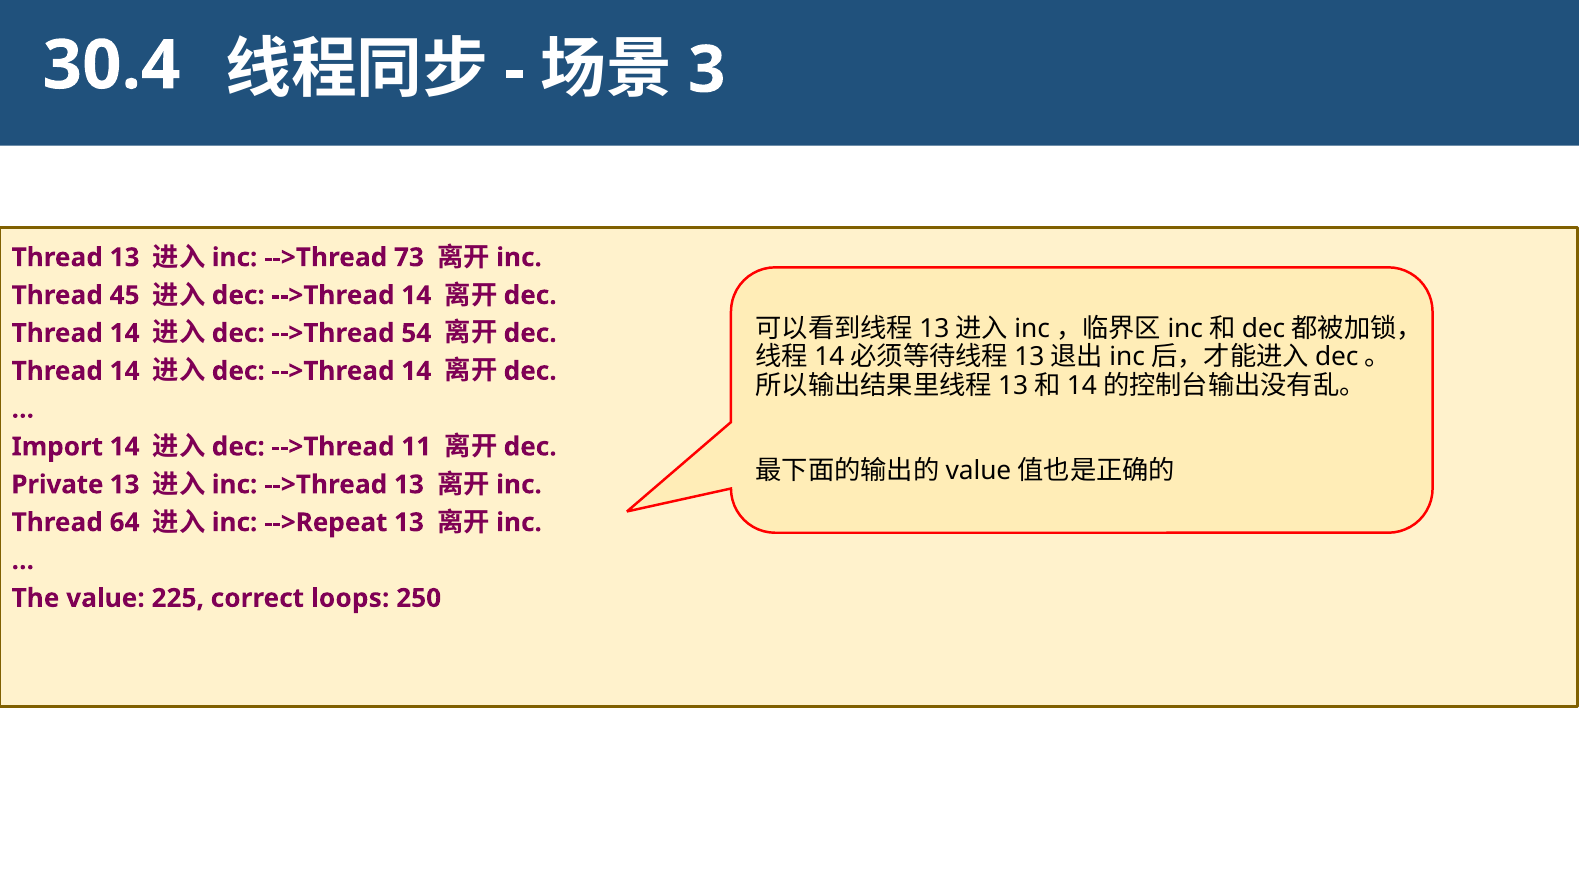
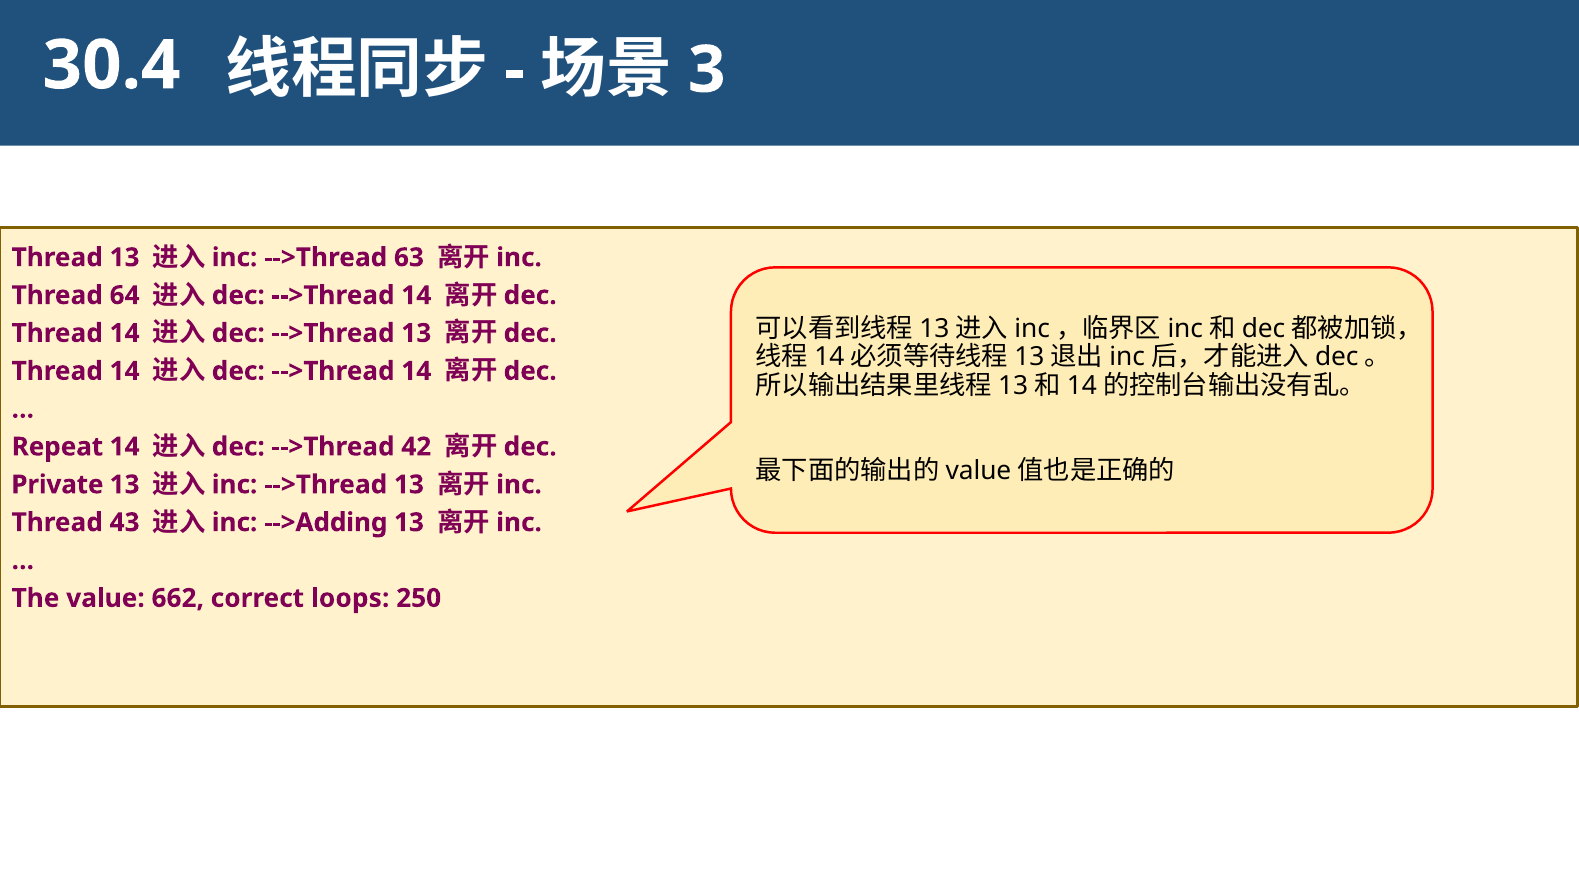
73: 73 -> 63
45: 45 -> 64
54 at (416, 333): 54 -> 13
Import: Import -> Repeat
11: 11 -> 42
64: 64 -> 43
-->Repeat: -->Repeat -> -->Adding
225: 225 -> 662
